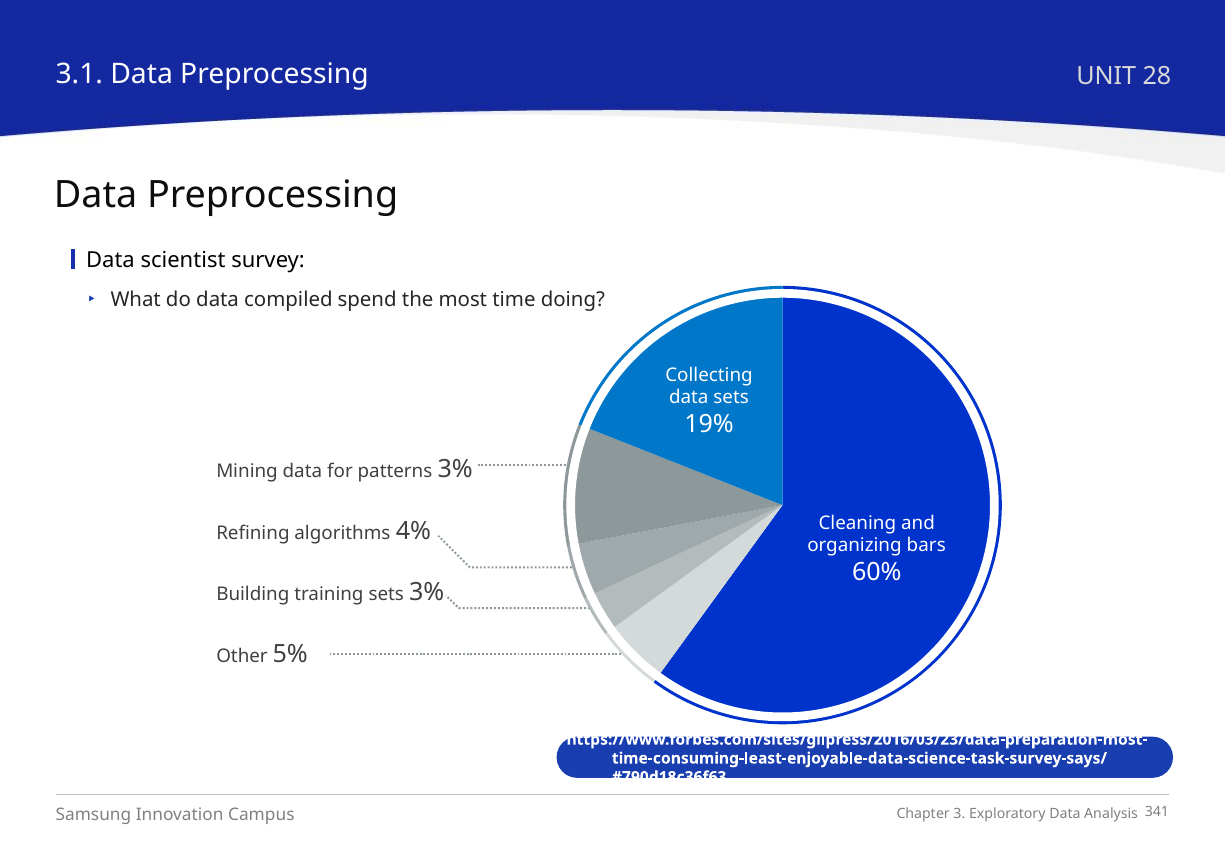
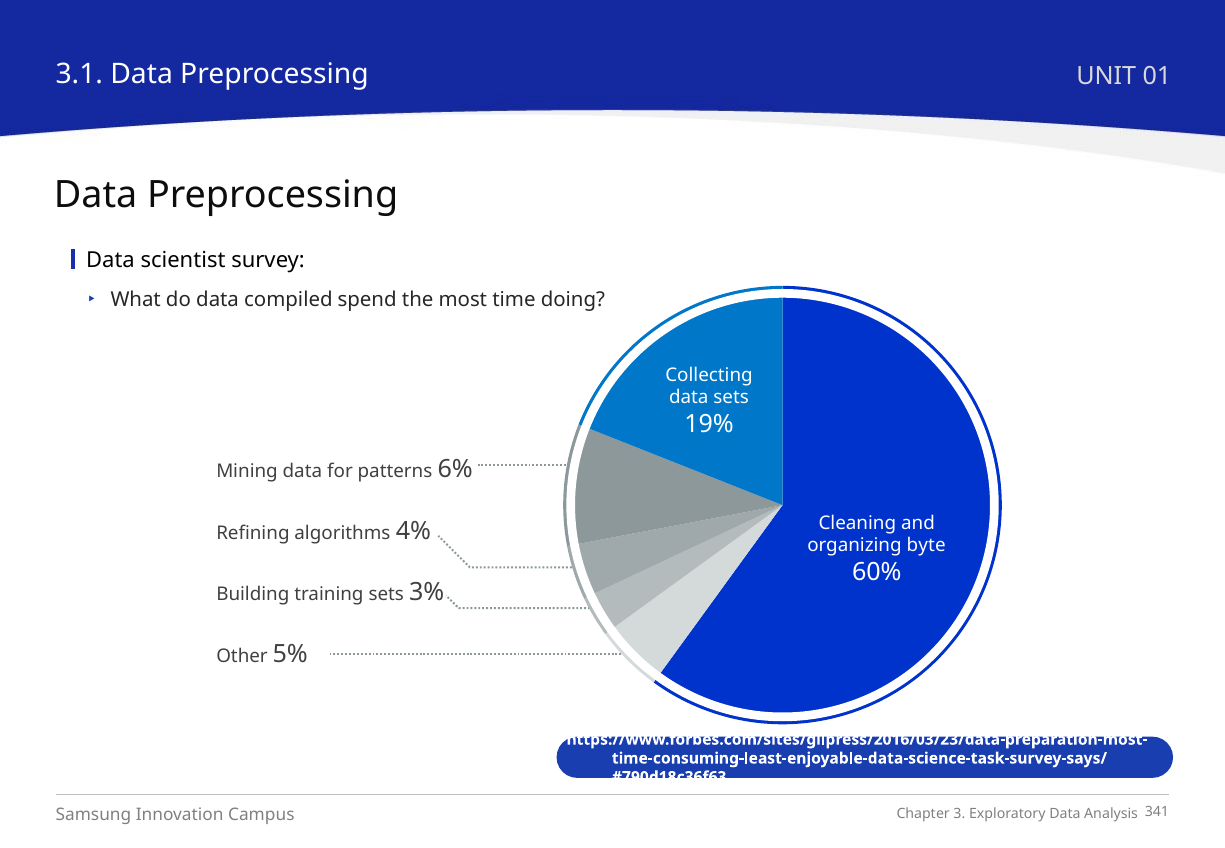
28: 28 -> 01
patterns 3%: 3% -> 6%
bars: bars -> byte
